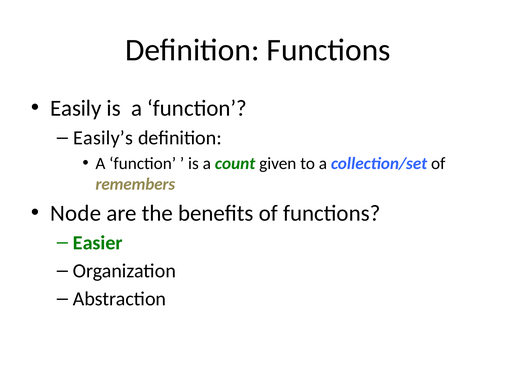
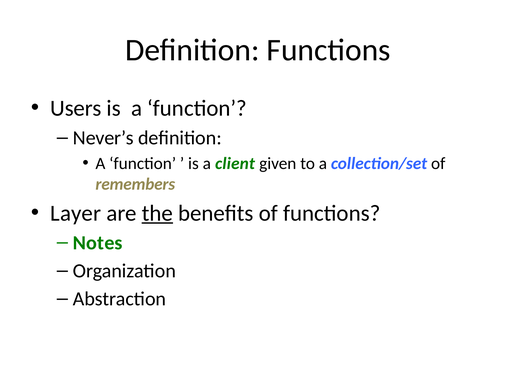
Easily: Easily -> Users
Easily’s: Easily’s -> Never’s
count: count -> client
Node: Node -> Layer
the underline: none -> present
Easier: Easier -> Notes
